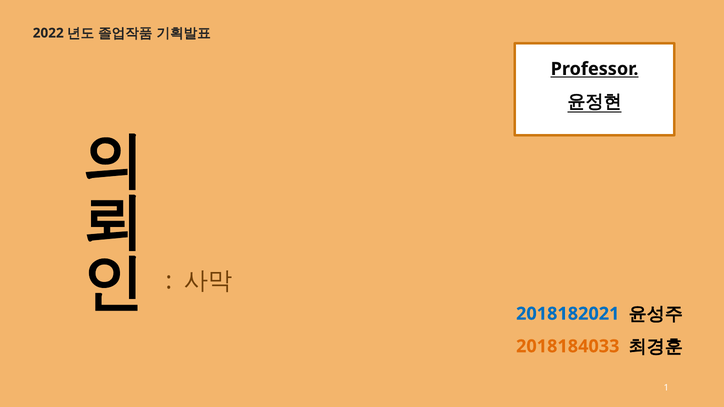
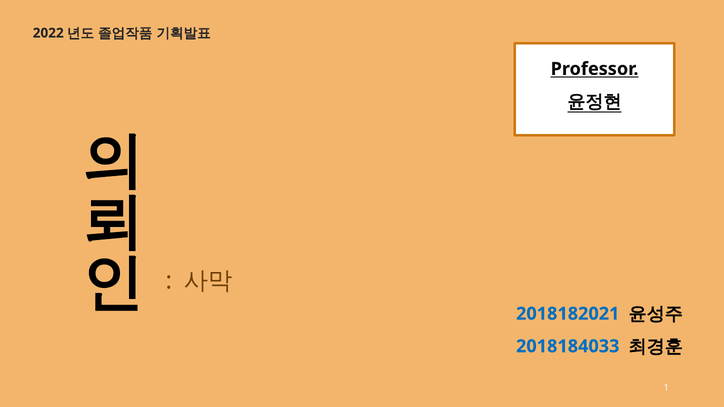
2018184033 colour: orange -> blue
